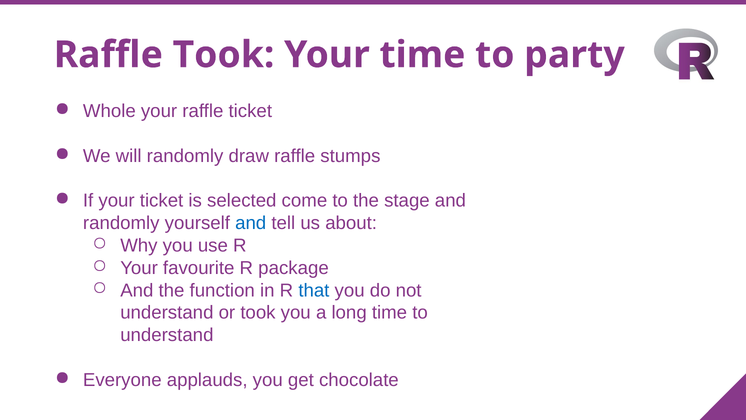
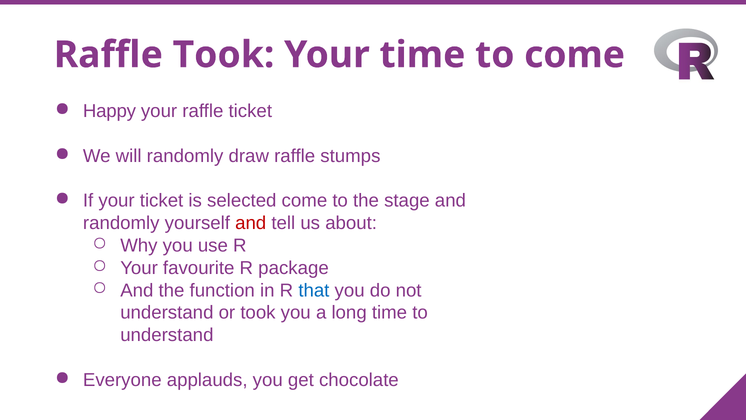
to party: party -> come
Whole: Whole -> Happy
and at (251, 223) colour: blue -> red
